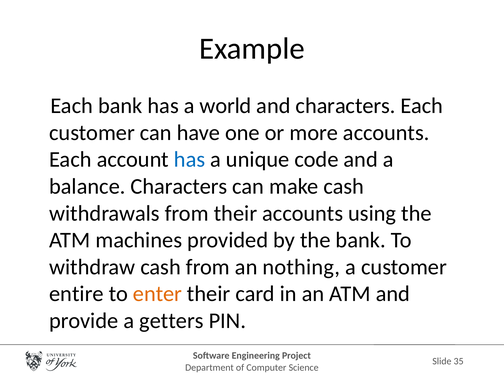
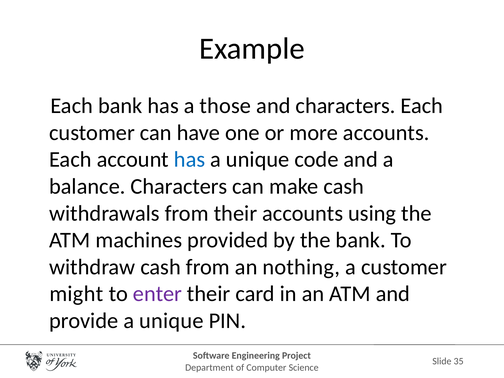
world: world -> those
entire: entire -> might
enter colour: orange -> purple
provide a getters: getters -> unique
